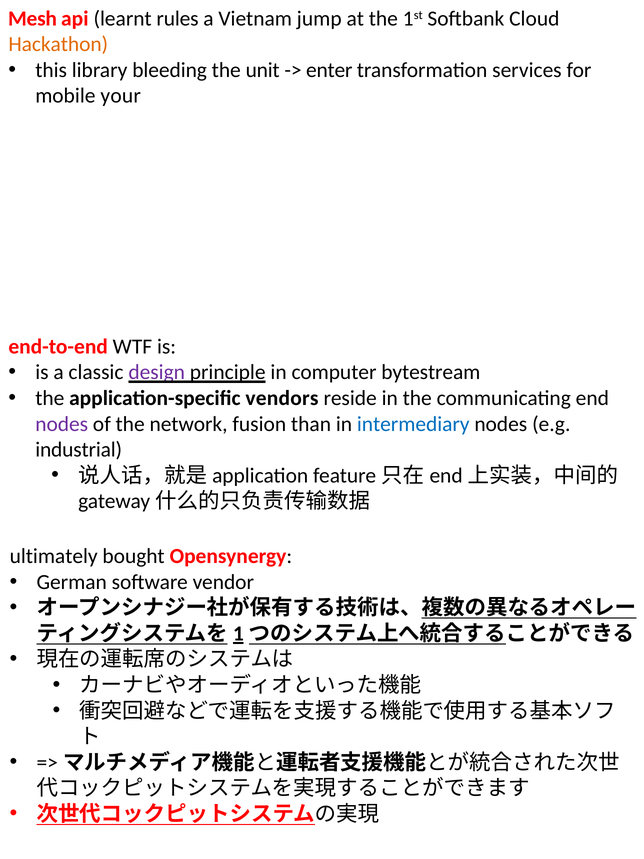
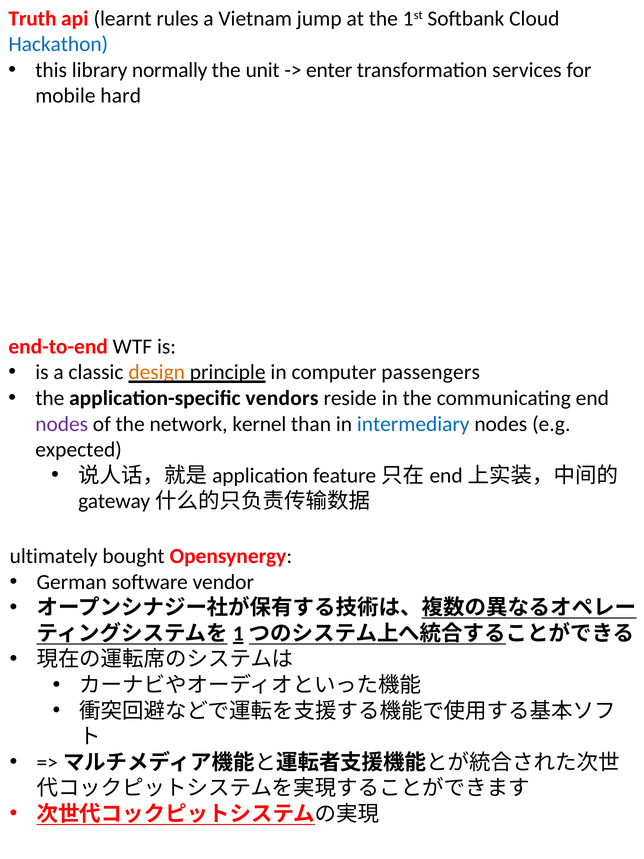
Mesh: Mesh -> Truth
Hackathon colour: orange -> blue
bleeding: bleeding -> normally
your: your -> hard
design colour: purple -> orange
bytestream: bytestream -> passengers
fusion: fusion -> kernel
industrial: industrial -> expected
